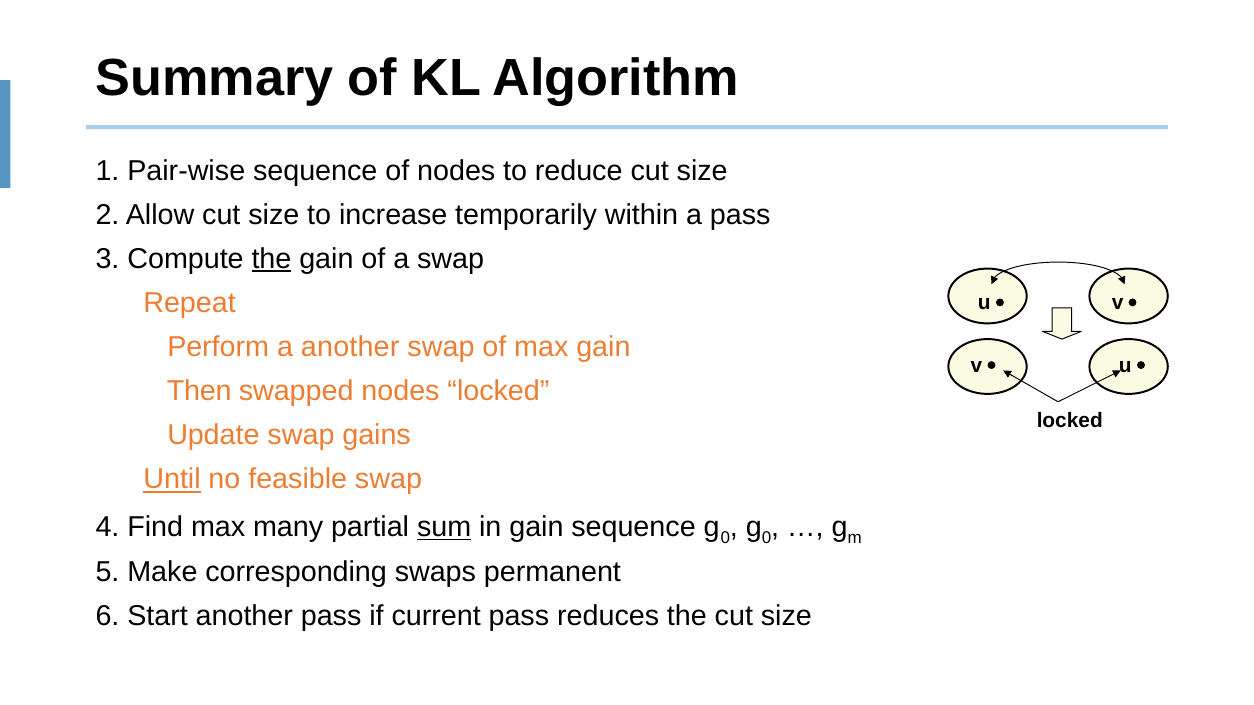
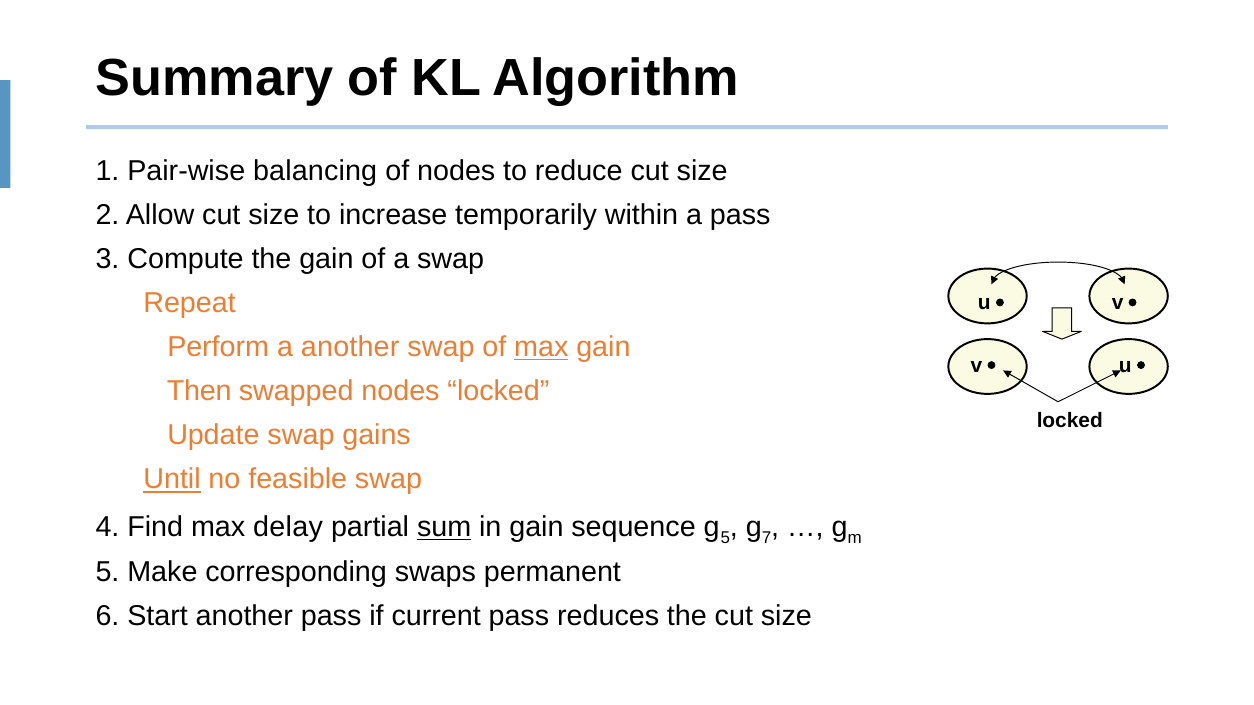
Pair-wise sequence: sequence -> balancing
the at (271, 259) underline: present -> none
max at (541, 347) underline: none -> present
many: many -> delay
0 at (725, 538): 0 -> 5
0 at (766, 538): 0 -> 7
